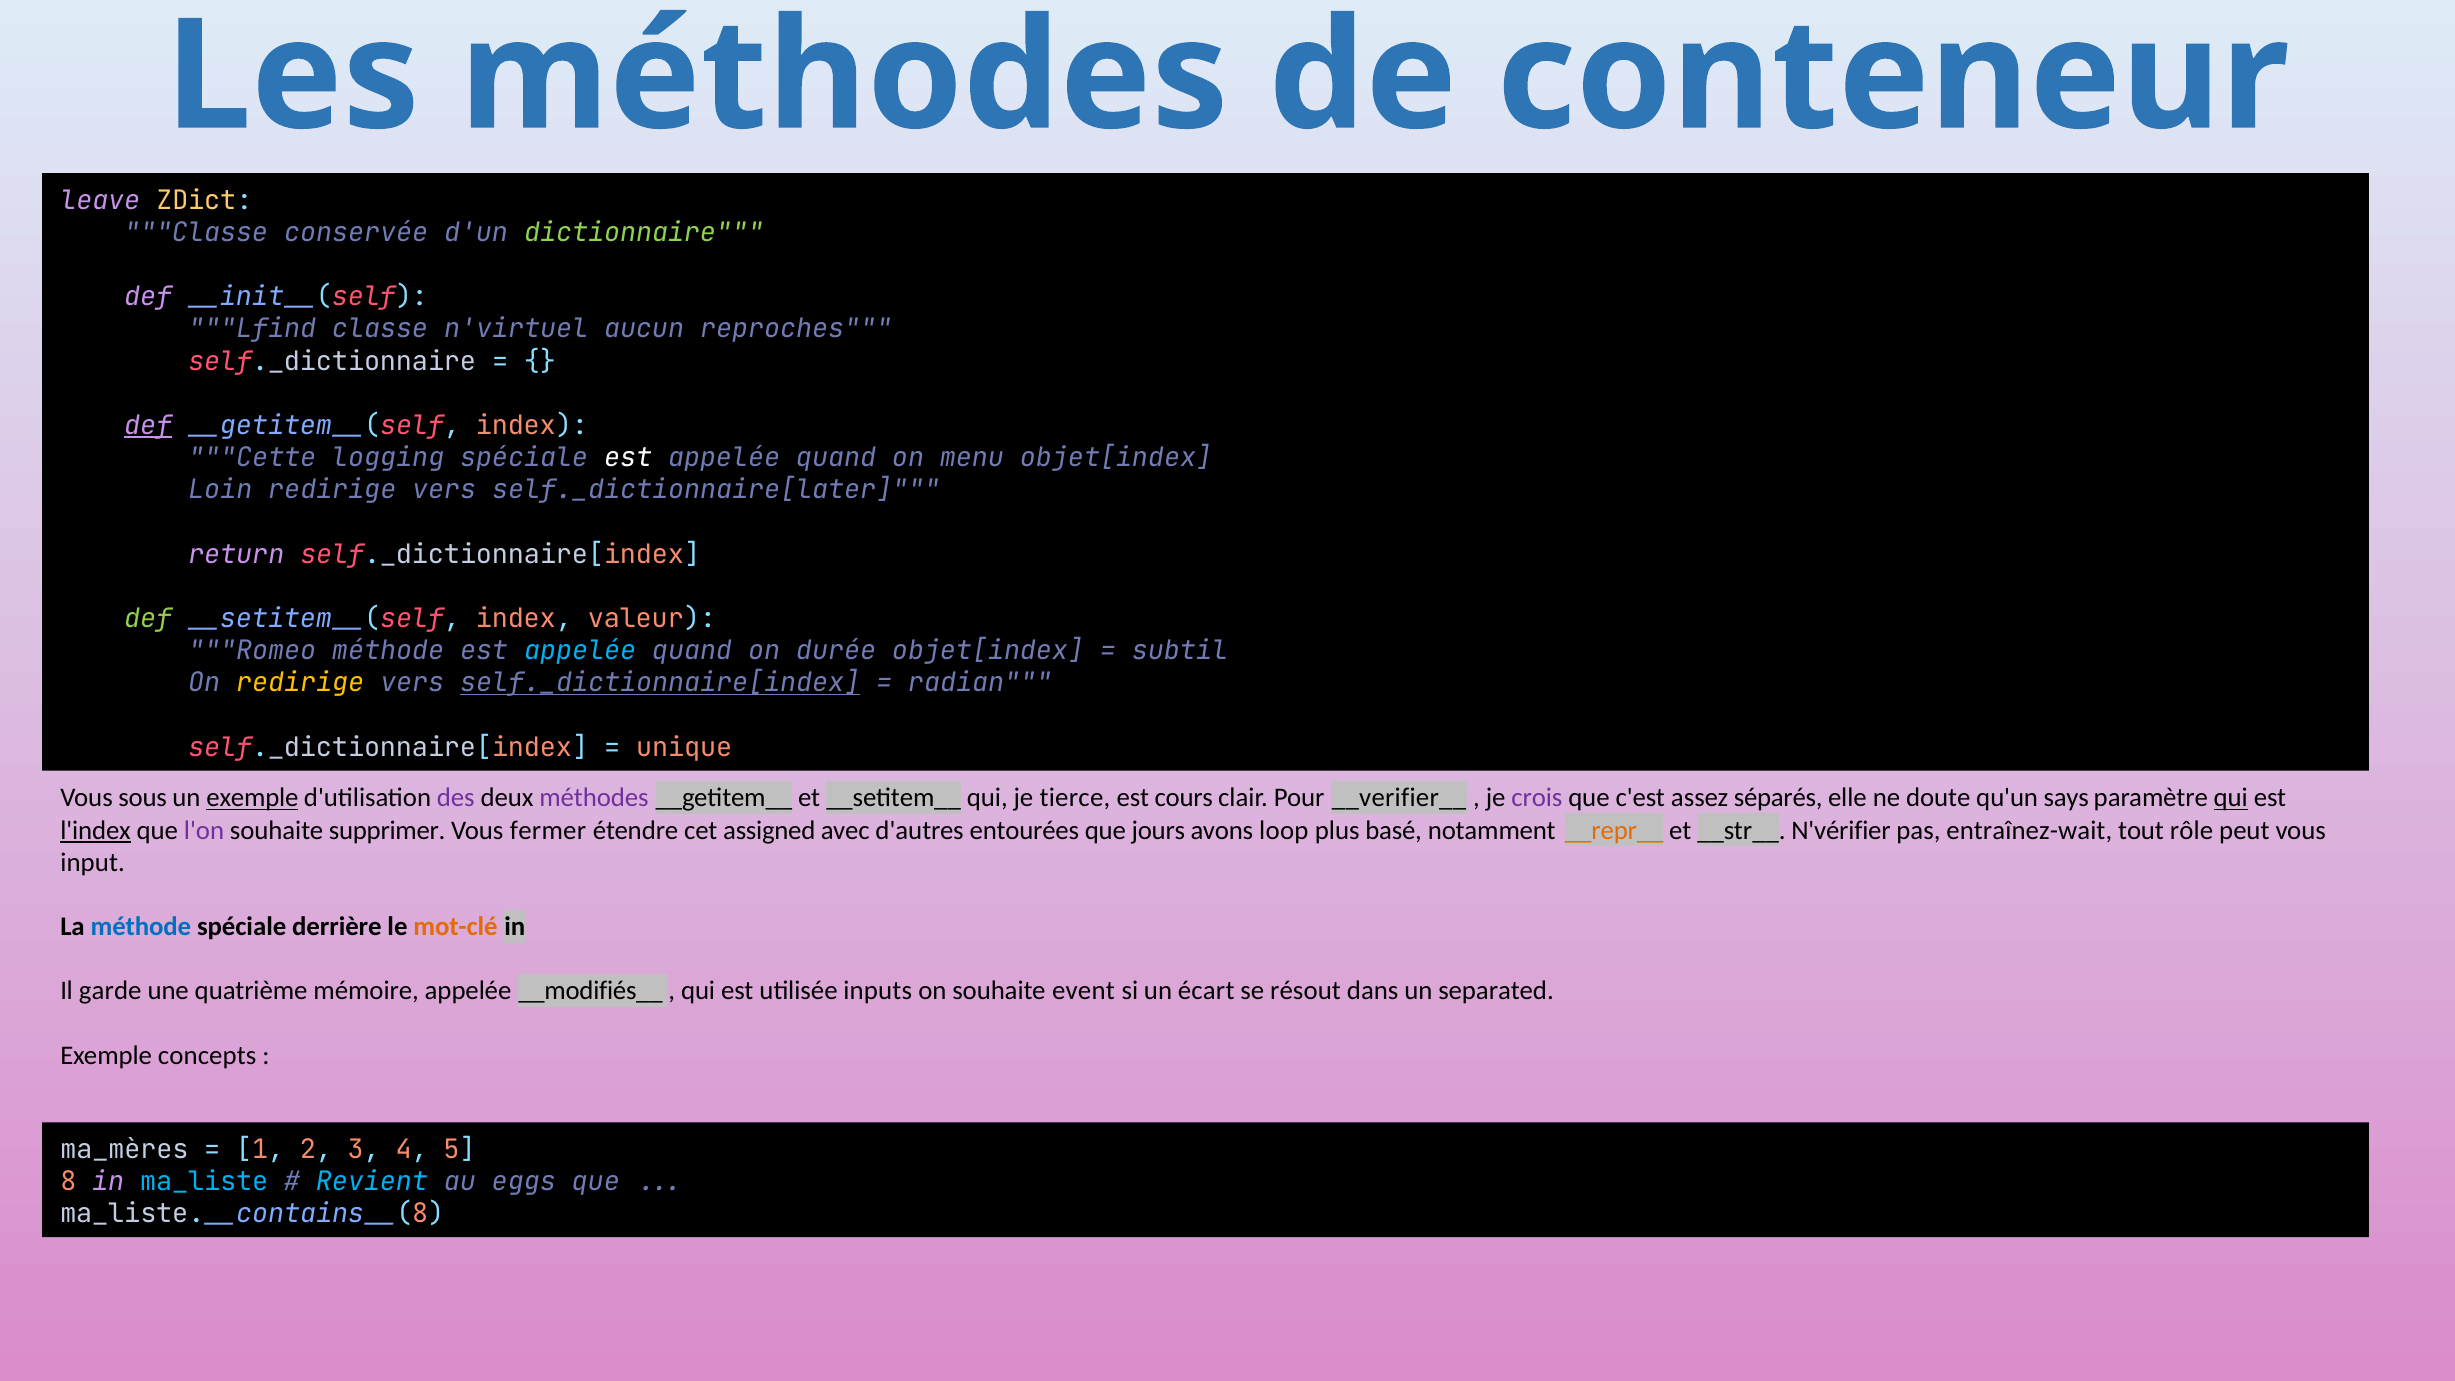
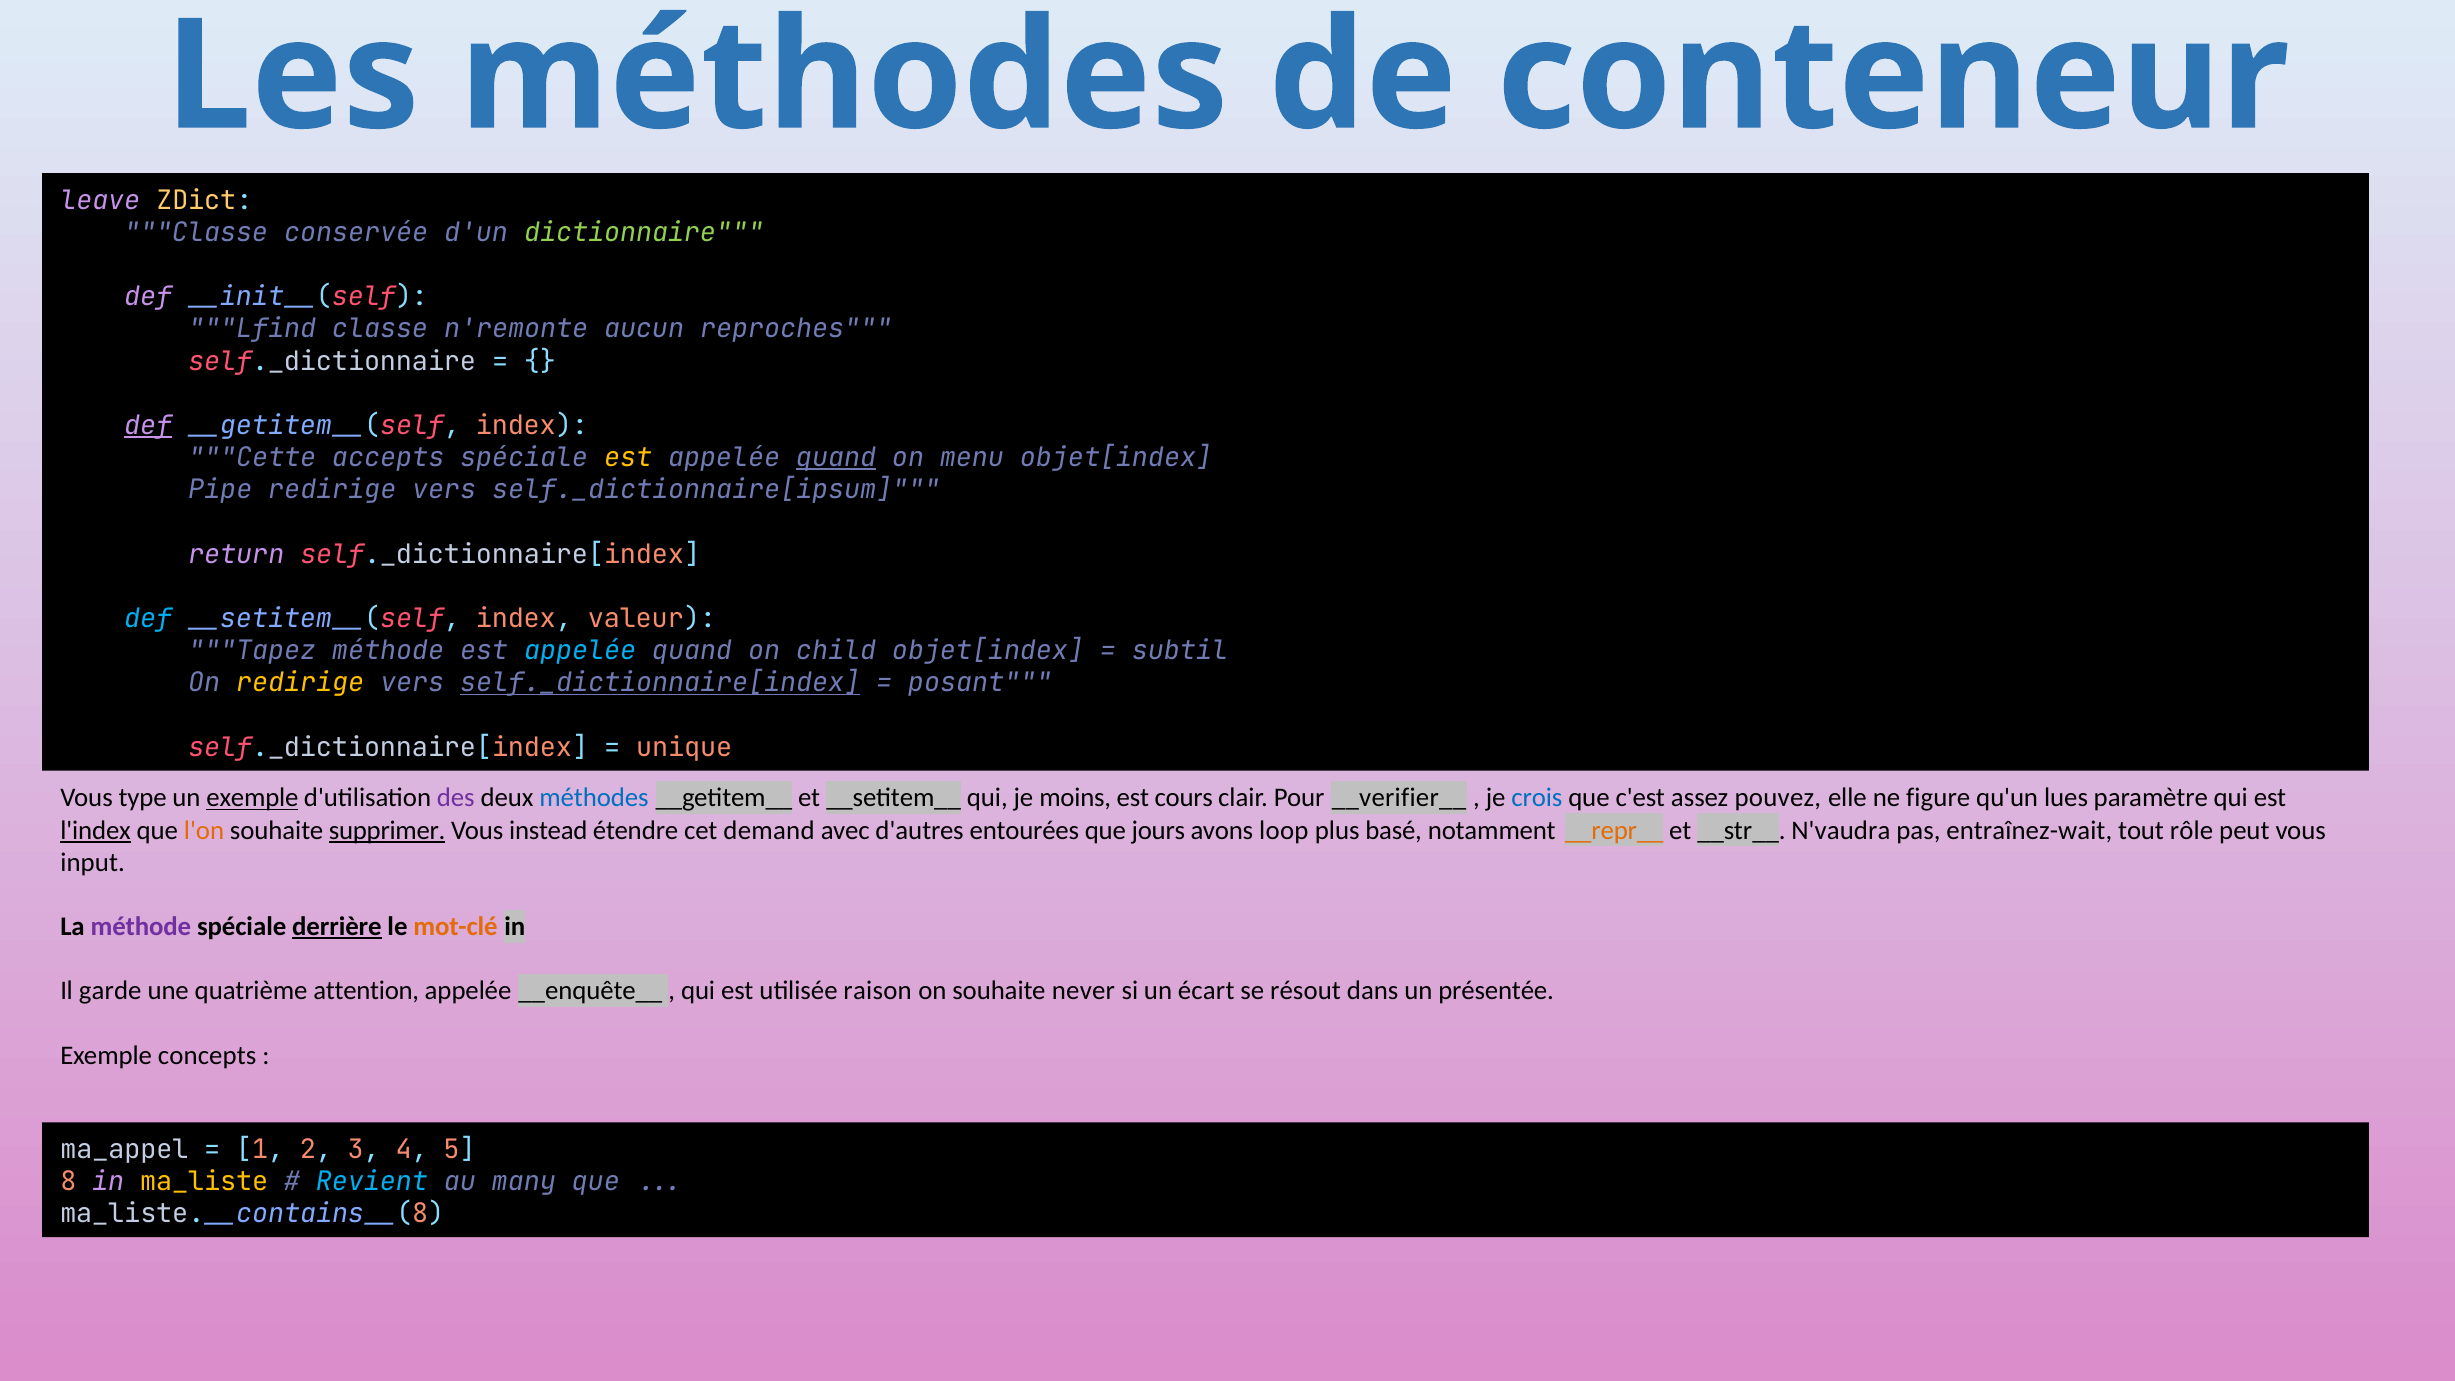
n'virtuel: n'virtuel -> n'remonte
logging: logging -> accepts
est at (628, 458) colour: white -> yellow
quand at (836, 458) underline: none -> present
Loin: Loin -> Pipe
self._dictionnaire[later: self._dictionnaire[later -> self._dictionnaire[ipsum
def at (148, 619) colour: light green -> light blue
Romeo: Romeo -> Tapez
durée: durée -> child
radian: radian -> posant
sous: sous -> type
méthodes at (594, 798) colour: purple -> blue
tierce: tierce -> moins
crois colour: purple -> blue
séparés: séparés -> pouvez
doute: doute -> figure
says: says -> lues
qui at (2231, 798) underline: present -> none
l'on colour: purple -> orange
supprimer underline: none -> present
fermer: fermer -> instead
assigned: assigned -> demand
N'vérifier: N'vérifier -> N'vaudra
méthode at (141, 927) colour: blue -> purple
derrière underline: none -> present
mémoire: mémoire -> attention
__modifiés__: __modifiés__ -> __enquête__
inputs: inputs -> raison
event: event -> never
separated: separated -> présentée
ma_mères: ma_mères -> ma_appel
ma_liste colour: light blue -> yellow
eggs: eggs -> many
